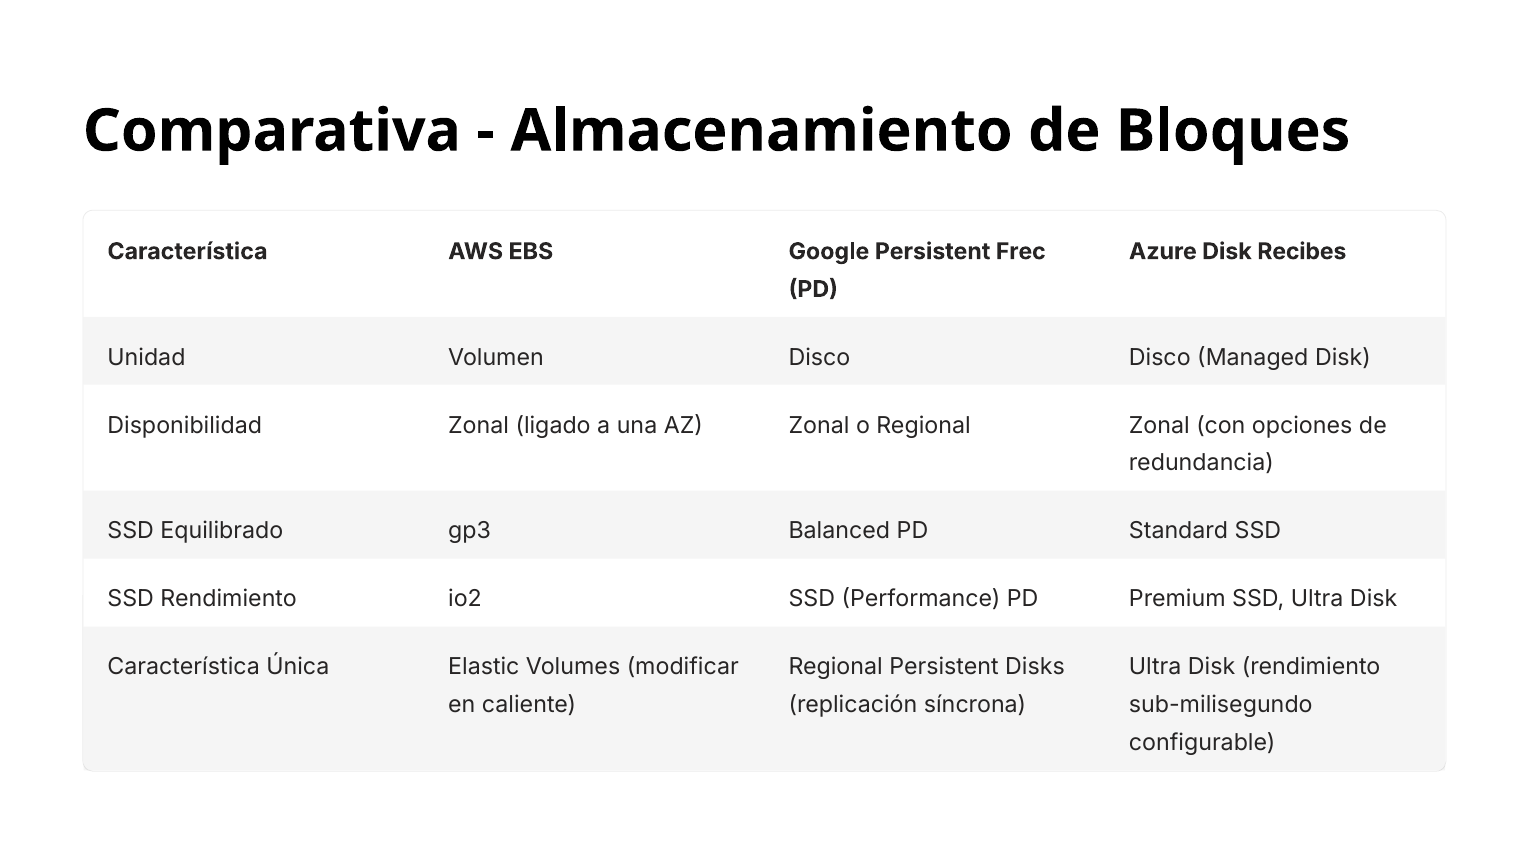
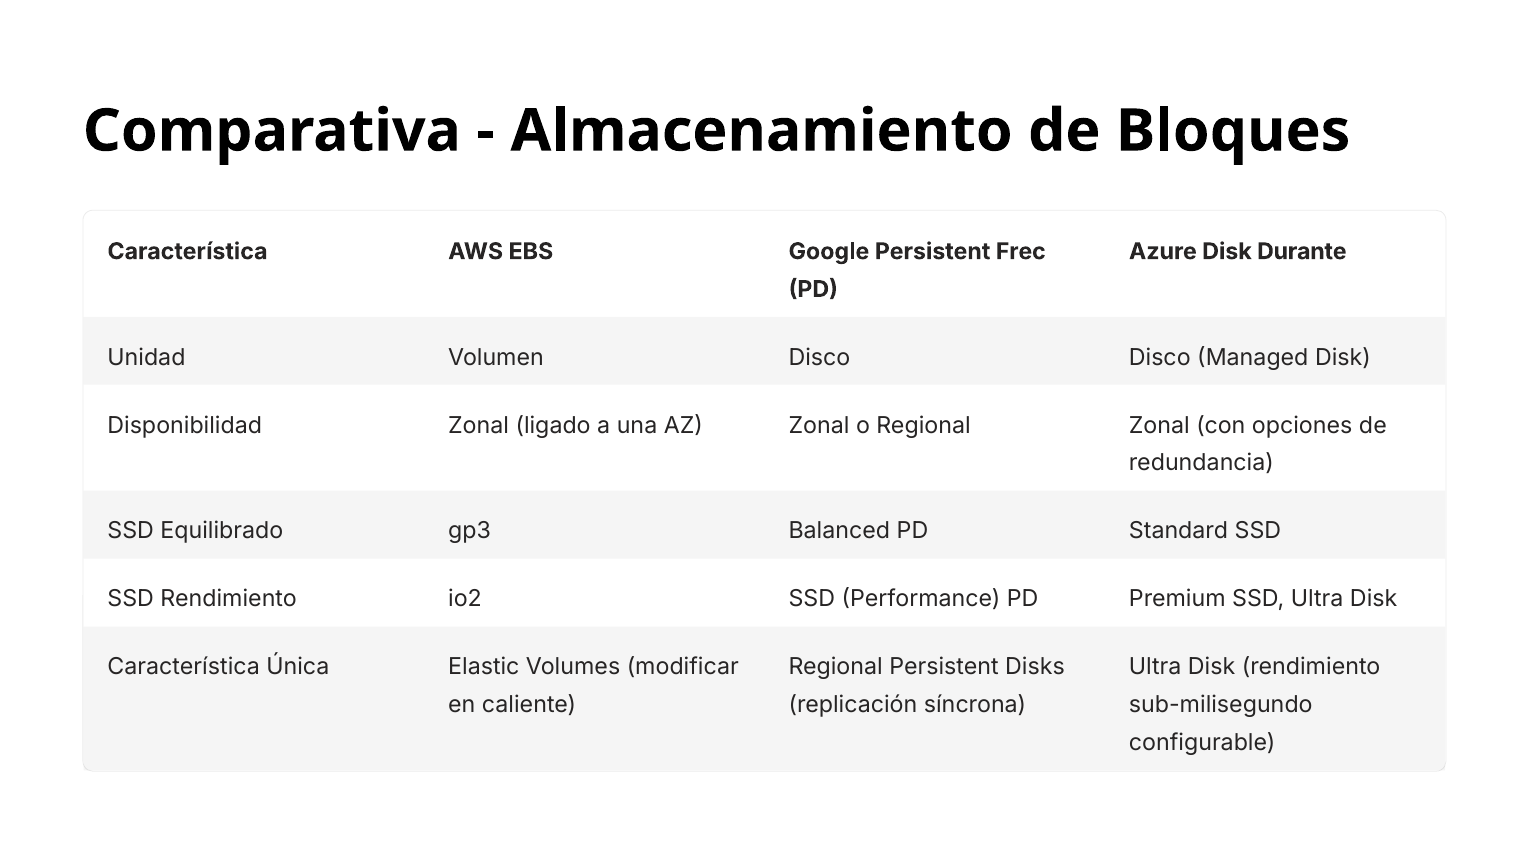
Recibes: Recibes -> Durante
